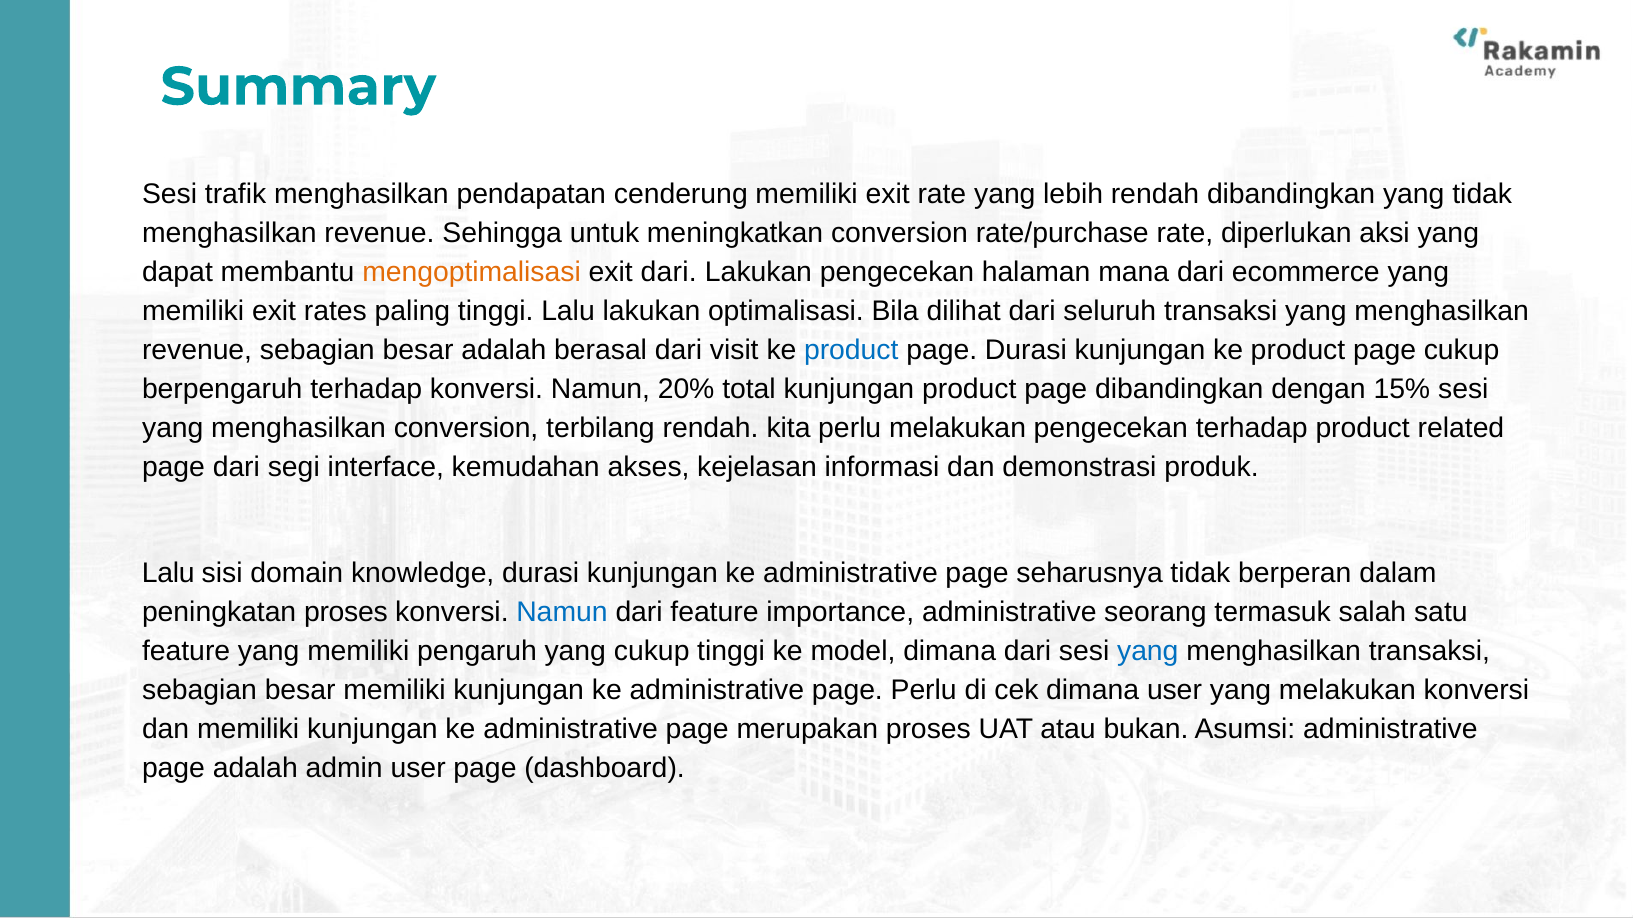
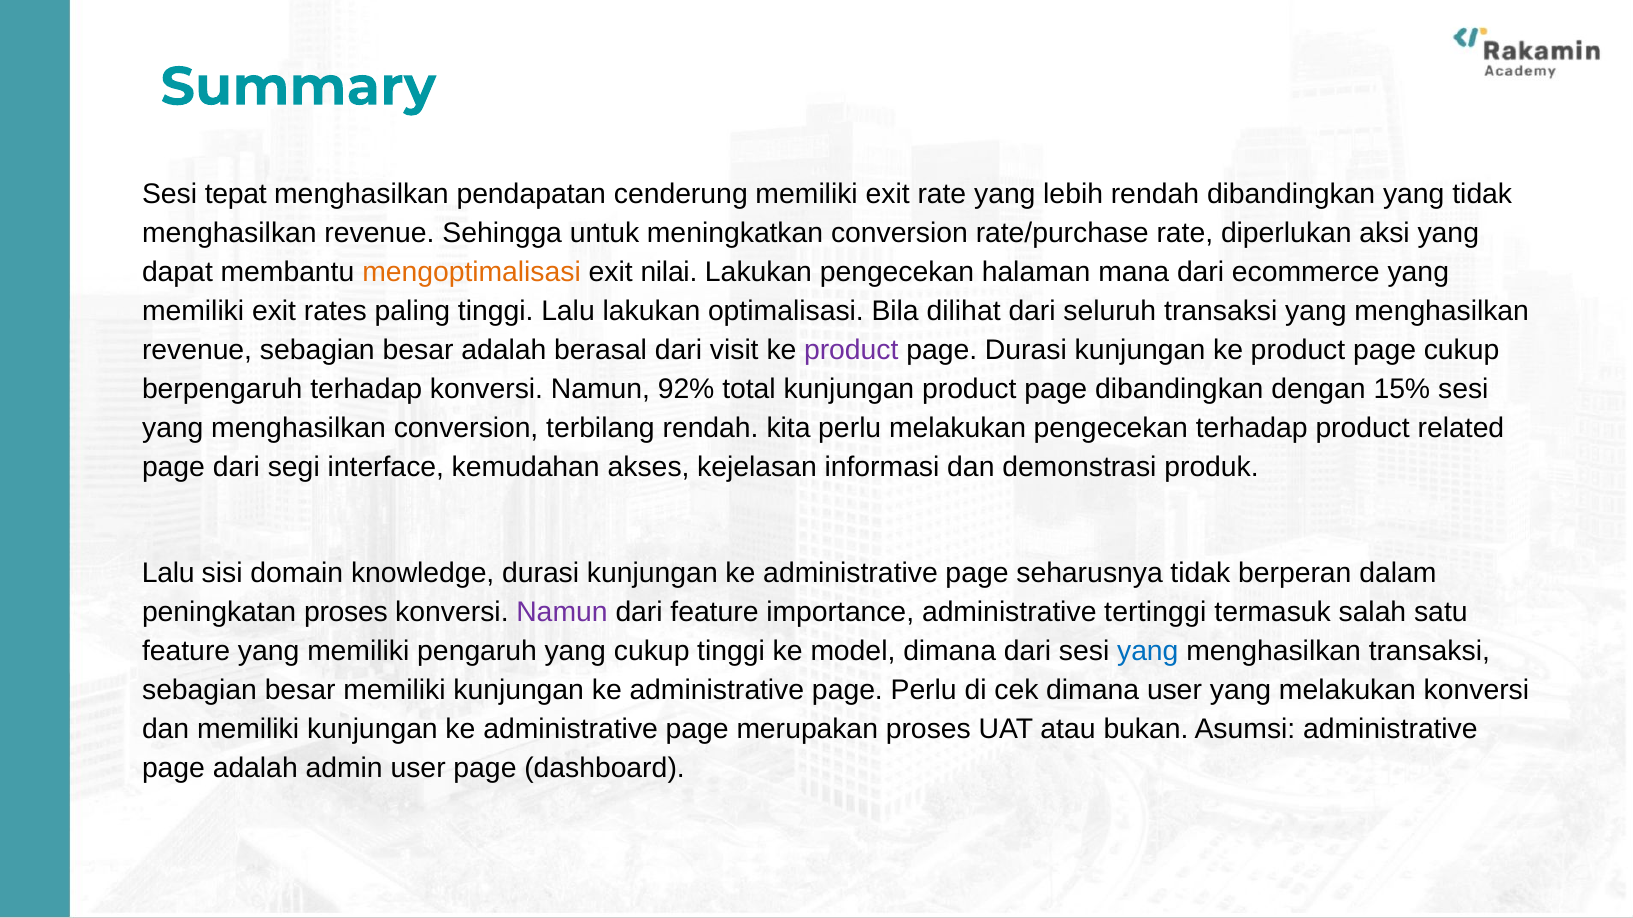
trafik: trafik -> tepat
exit dari: dari -> nilai
product at (851, 350) colour: blue -> purple
20%: 20% -> 92%
Namun at (562, 612) colour: blue -> purple
seorang: seorang -> tertinggi
